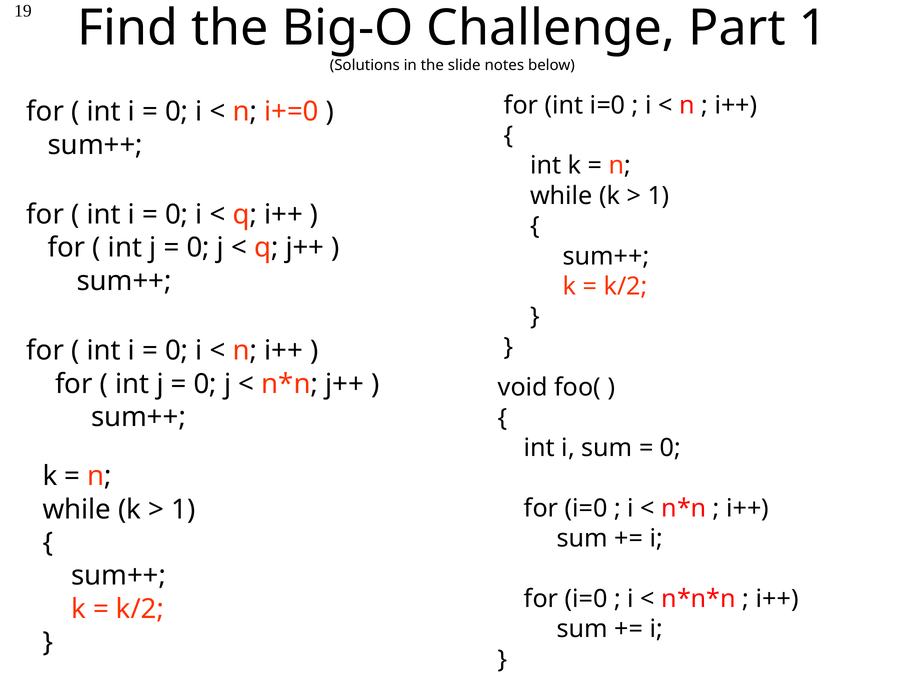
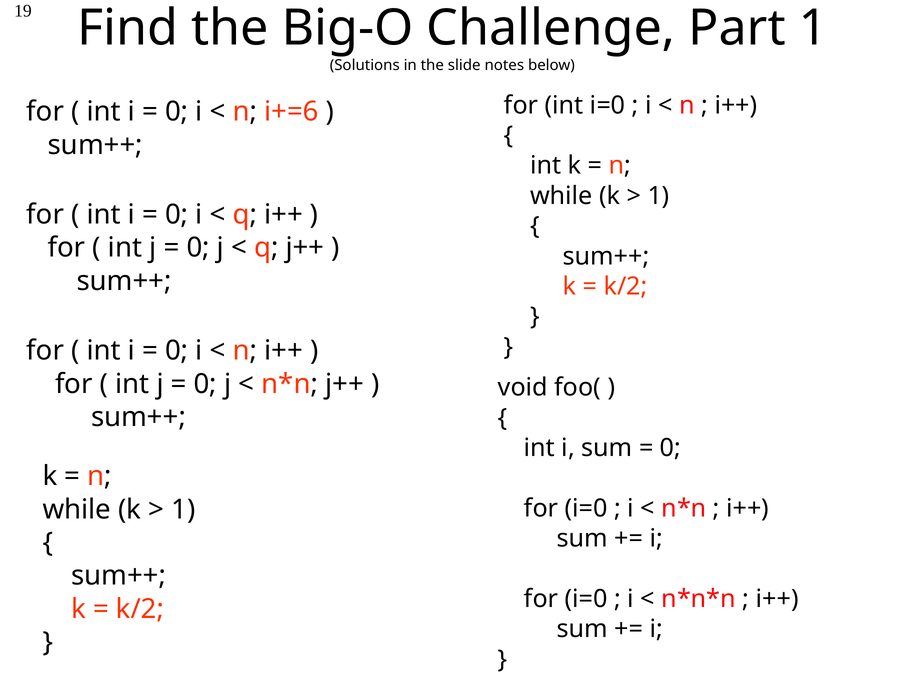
i+=0: i+=0 -> i+=6
